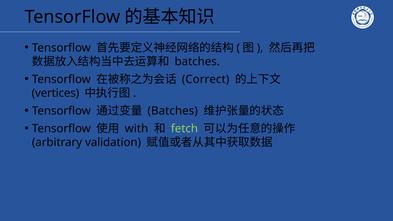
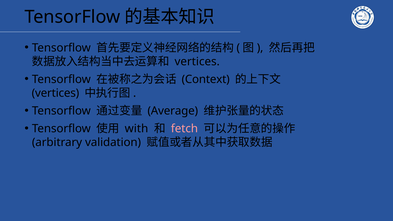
batches at (197, 62): batches -> vertices
Correct: Correct -> Context
Batches at (173, 111): Batches -> Average
fetch colour: light green -> pink
